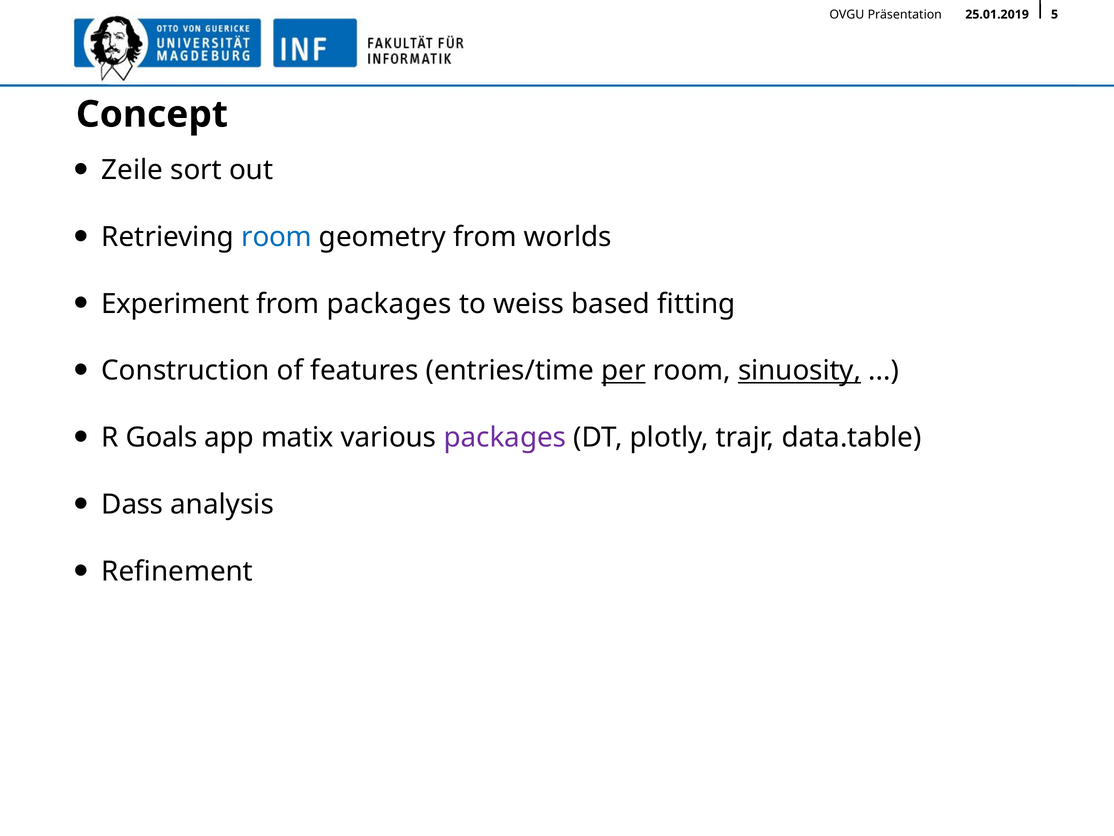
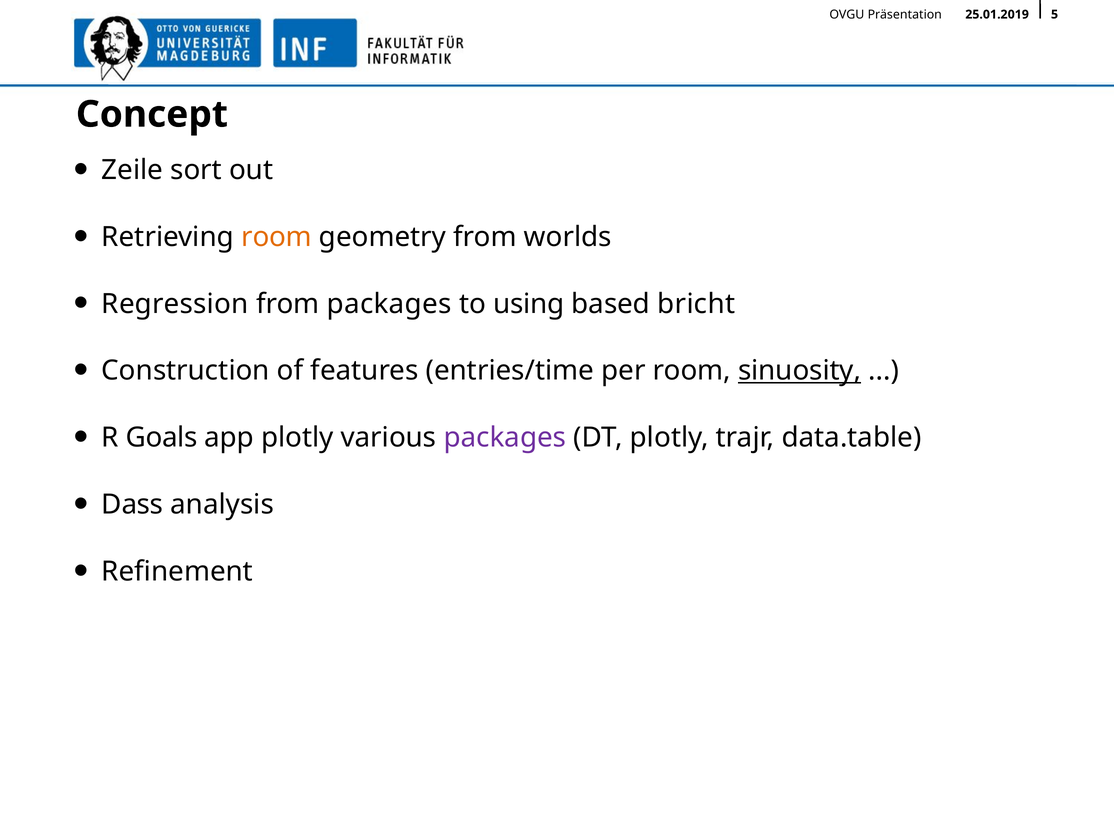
room at (277, 237) colour: blue -> orange
Experiment: Experiment -> Regression
weiss: weiss -> using
fitting: fitting -> bricht
per underline: present -> none
app matix: matix -> plotly
